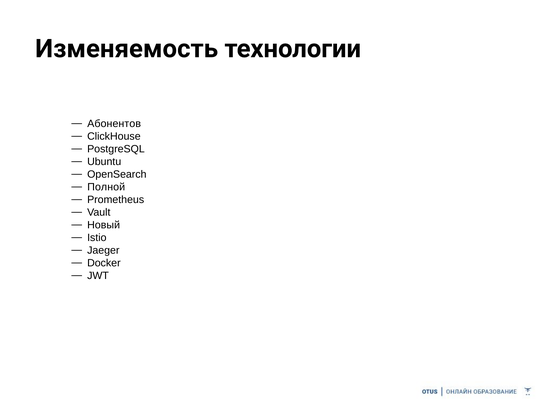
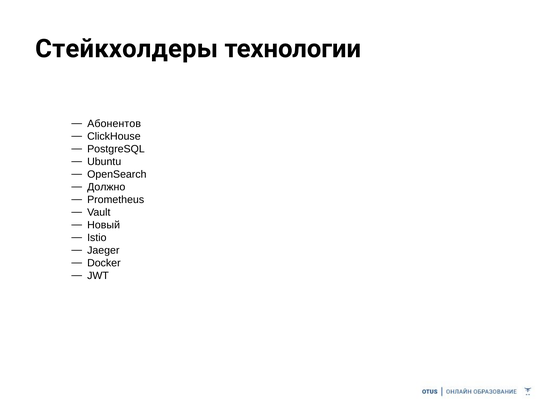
Изменяемость: Изменяемость -> Стейкхолдеры
Полной: Полной -> Должно
